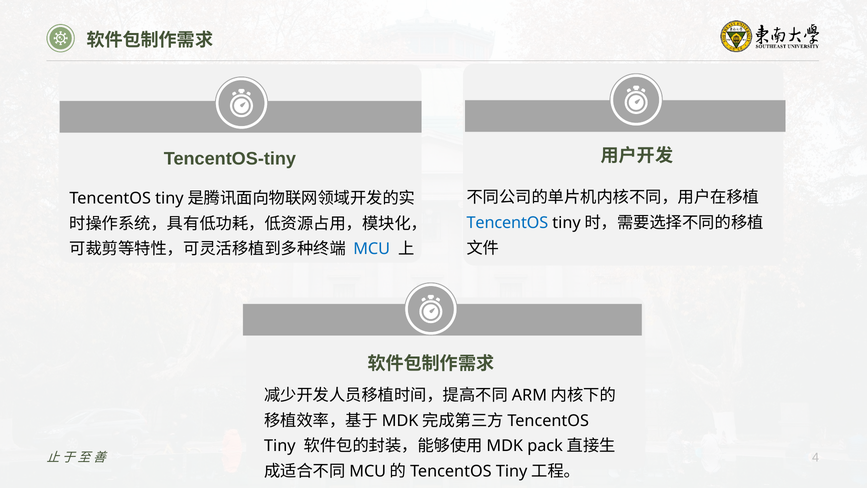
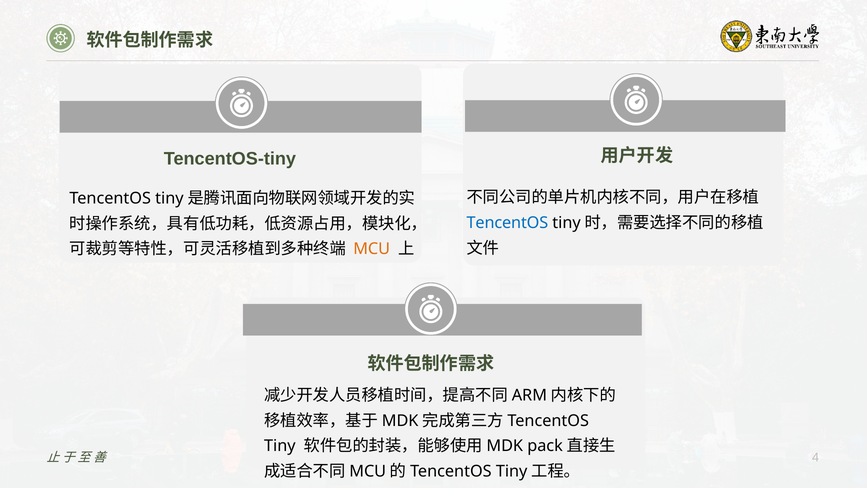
MCU colour: blue -> orange
